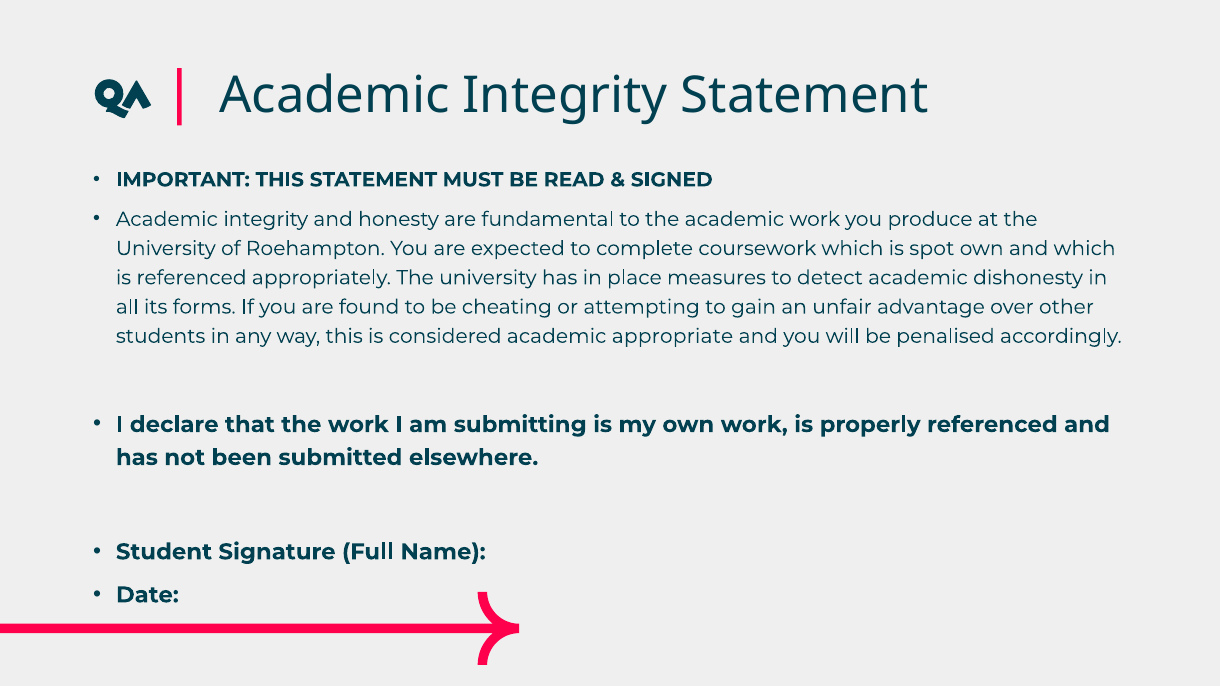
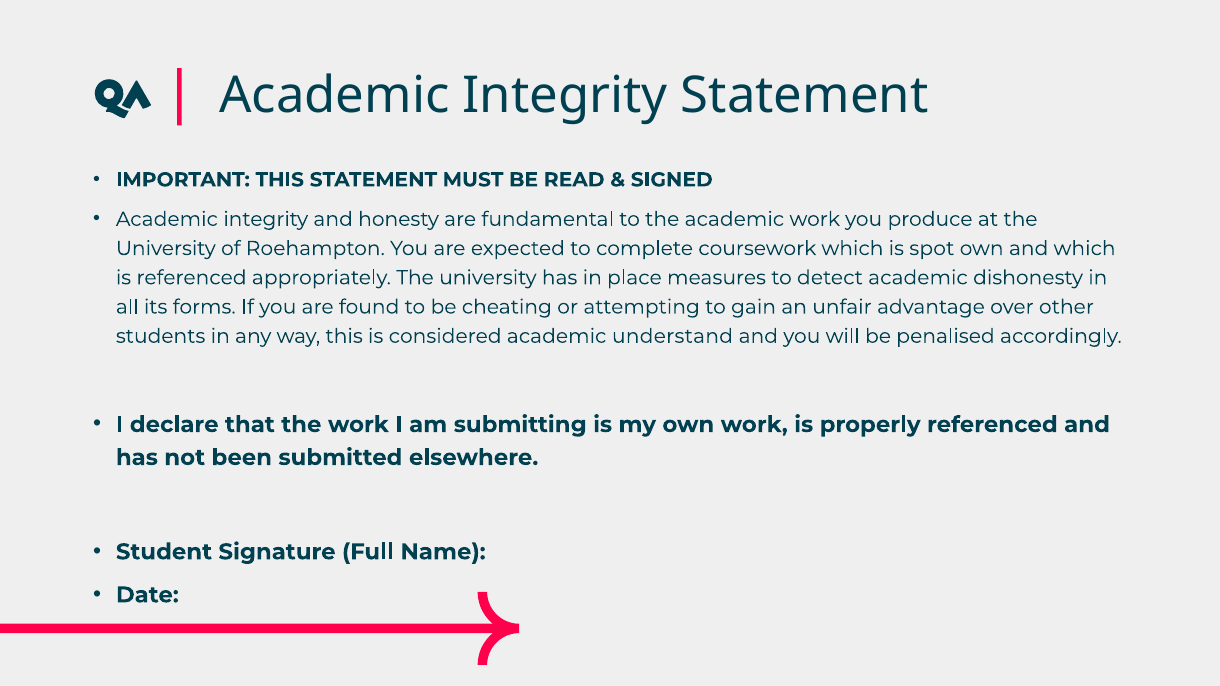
appropriate: appropriate -> understand
